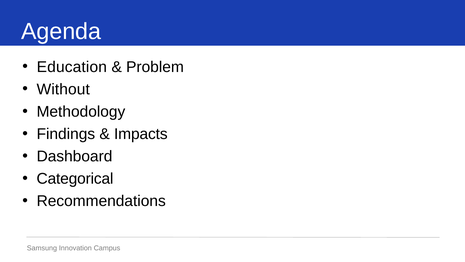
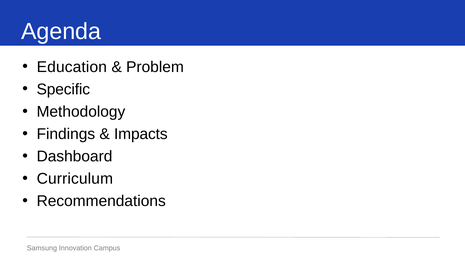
Without: Without -> Specific
Categorical: Categorical -> Curriculum
